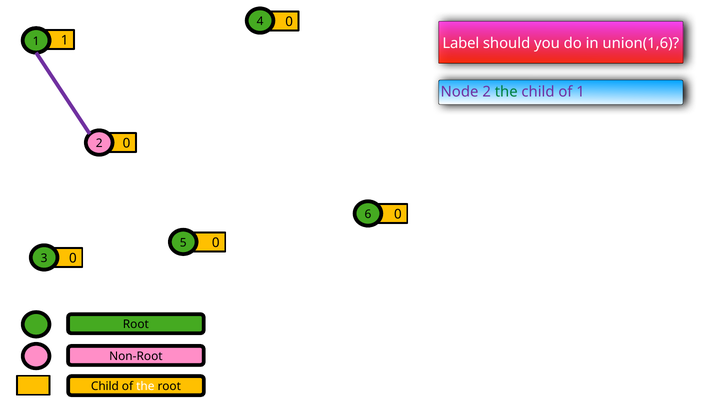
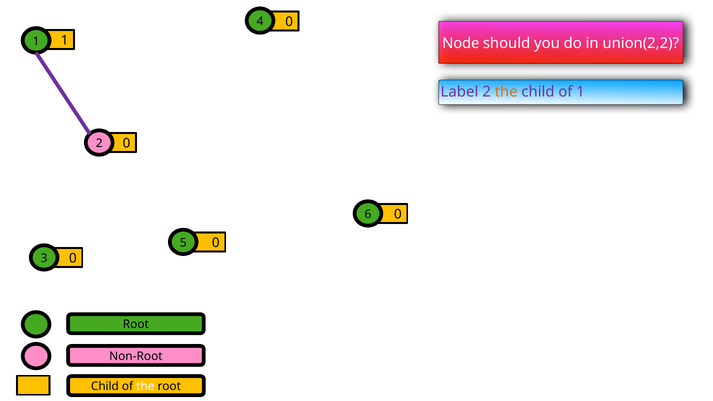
Label: Label -> Node
union(1,6: union(1,6 -> union(2,2
Node: Node -> Label
the at (506, 92) colour: green -> orange
